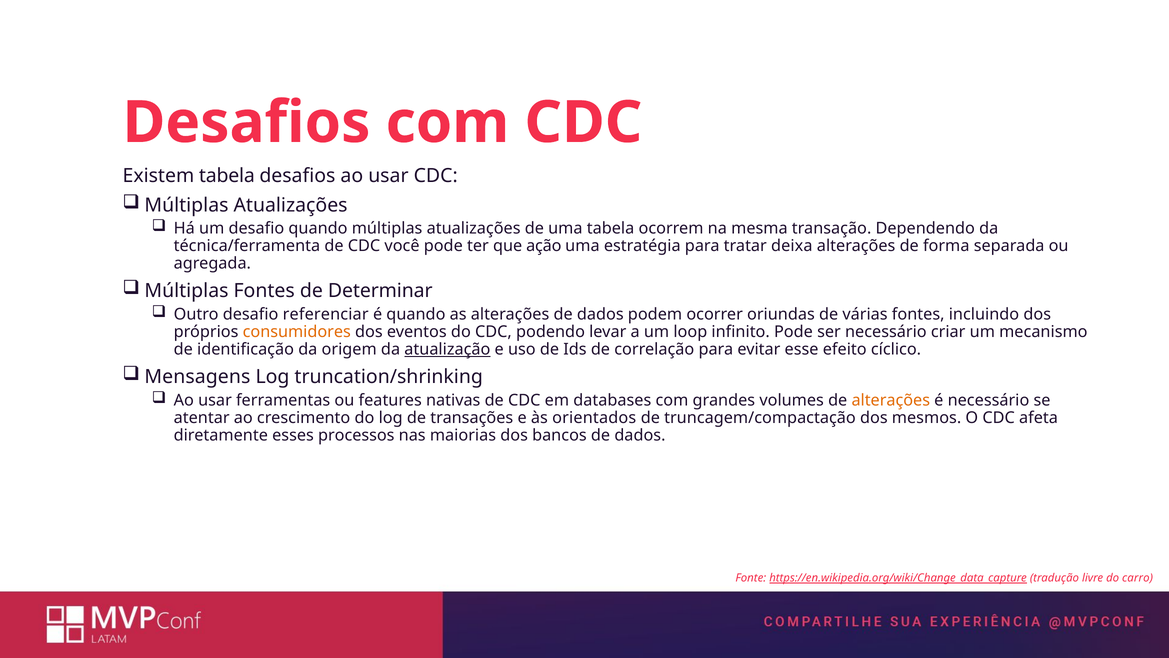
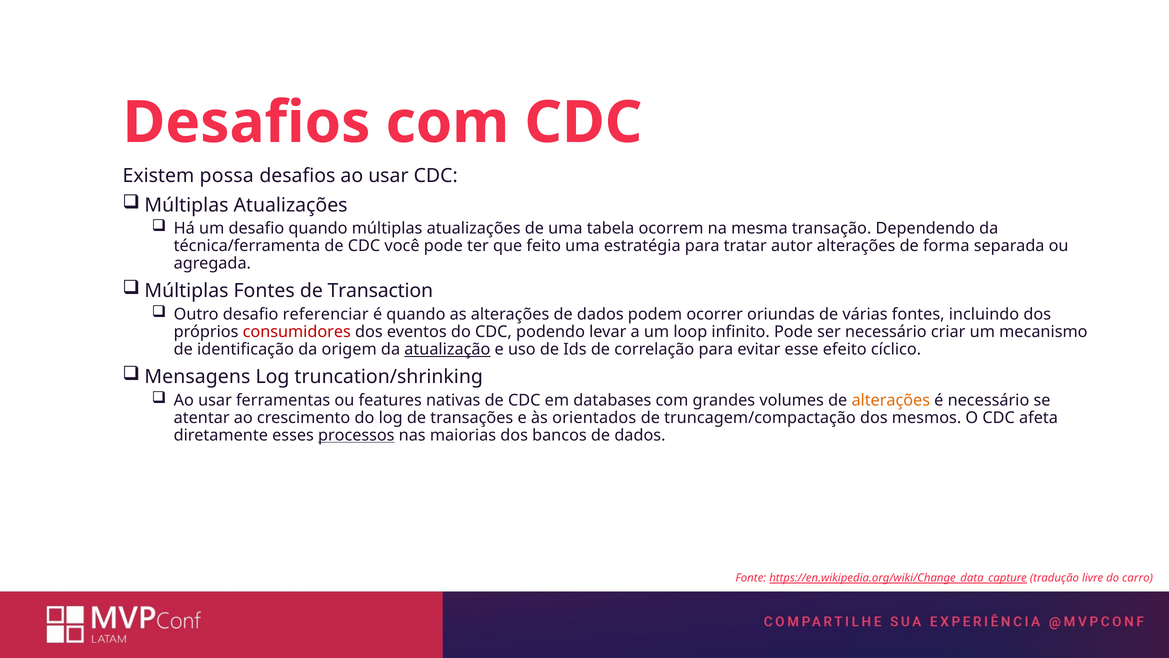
Existem tabela: tabela -> possa
ação: ação -> feito
deixa: deixa -> autor
Determinar: Determinar -> Transaction
consumidores colour: orange -> red
processos underline: none -> present
